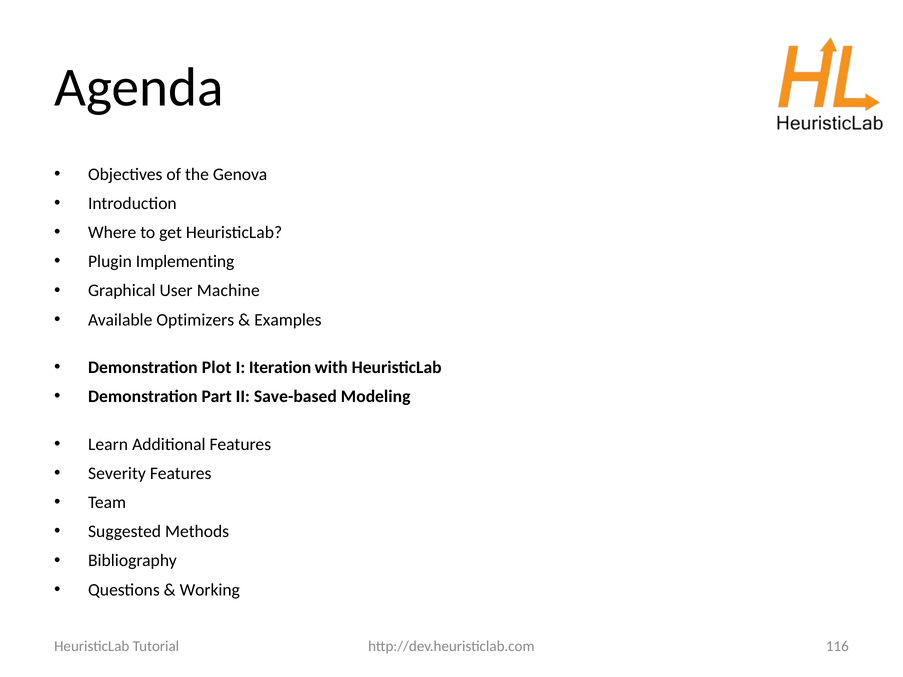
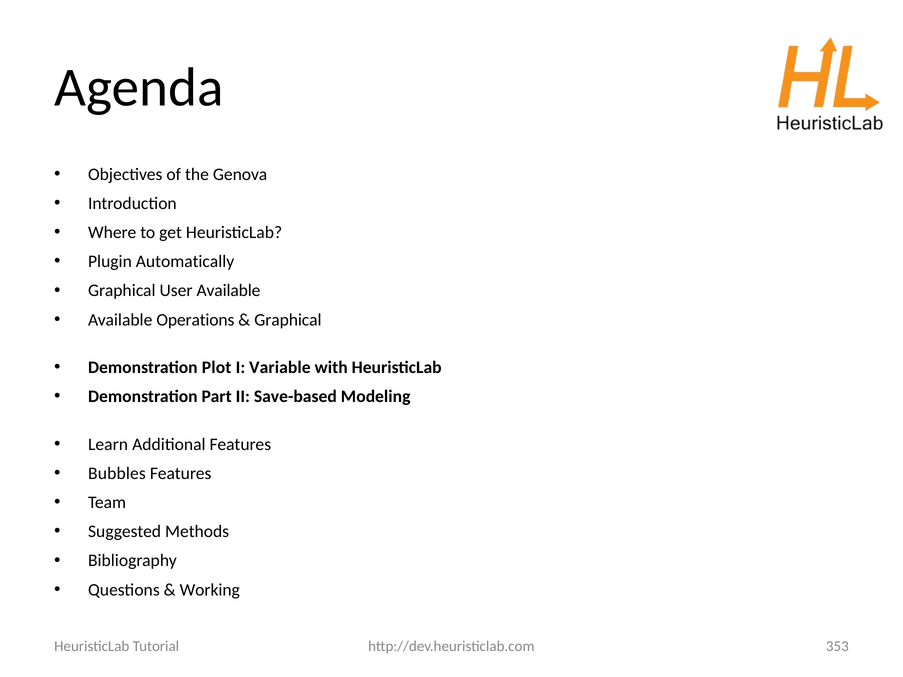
Implementing: Implementing -> Automatically
User Machine: Machine -> Available
Optimizers: Optimizers -> Operations
Examples at (288, 320): Examples -> Graphical
Iteration: Iteration -> Variable
Severity: Severity -> Bubbles
116: 116 -> 353
